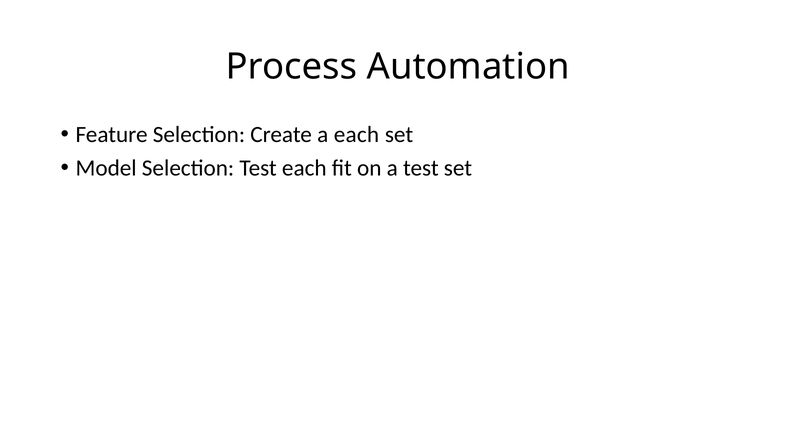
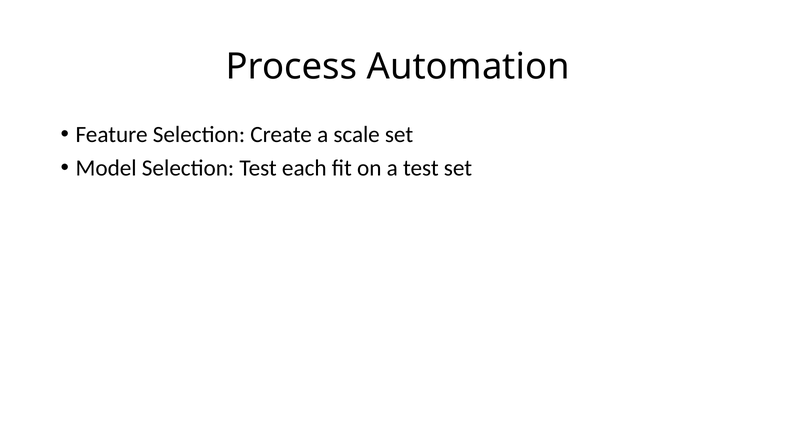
a each: each -> scale
